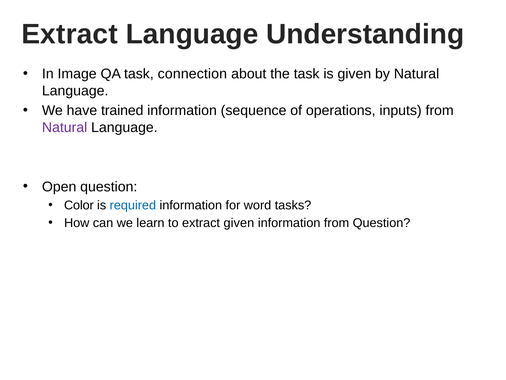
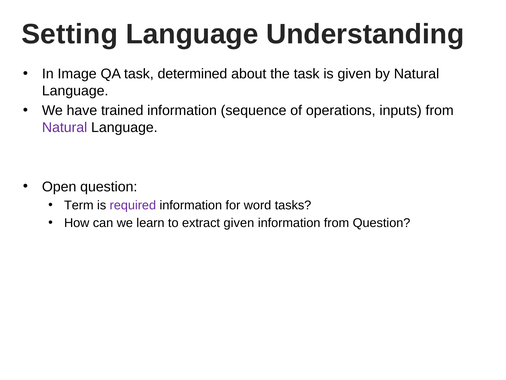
Extract at (70, 34): Extract -> Setting
connection: connection -> determined
Color: Color -> Term
required colour: blue -> purple
